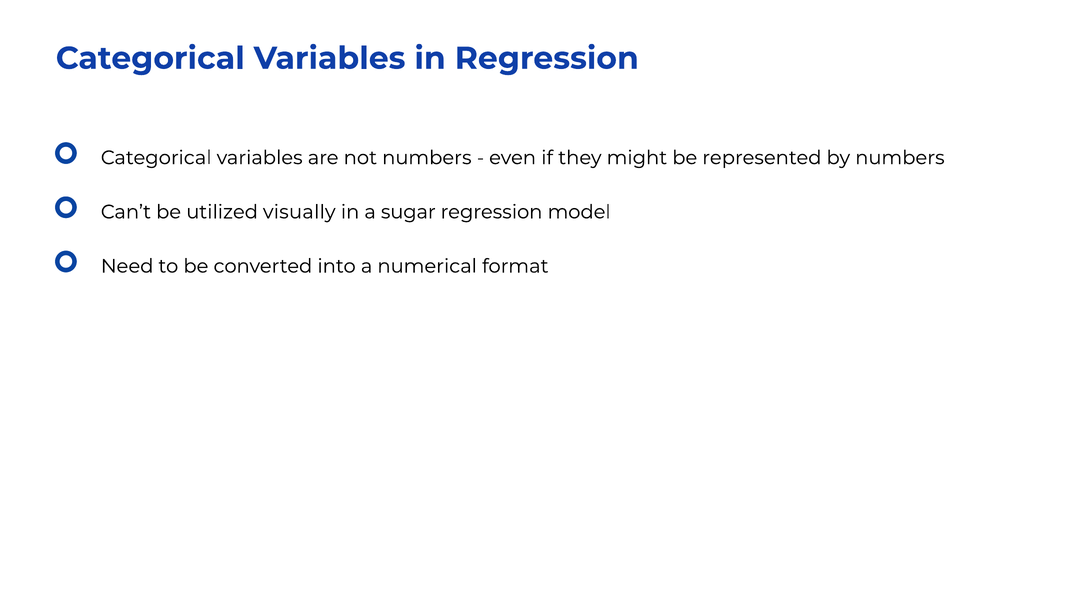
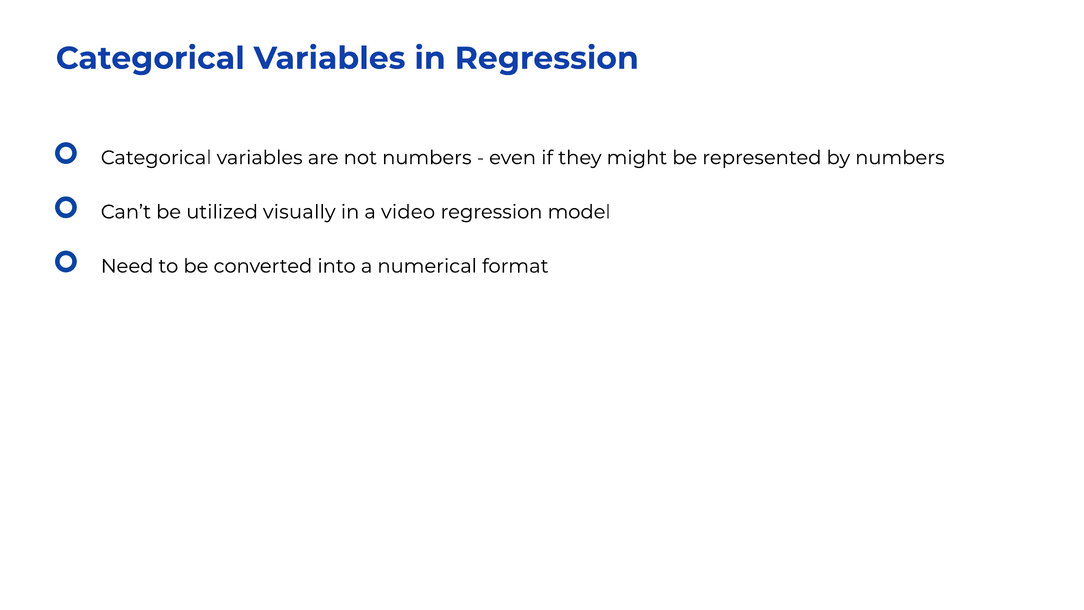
sugar: sugar -> video
